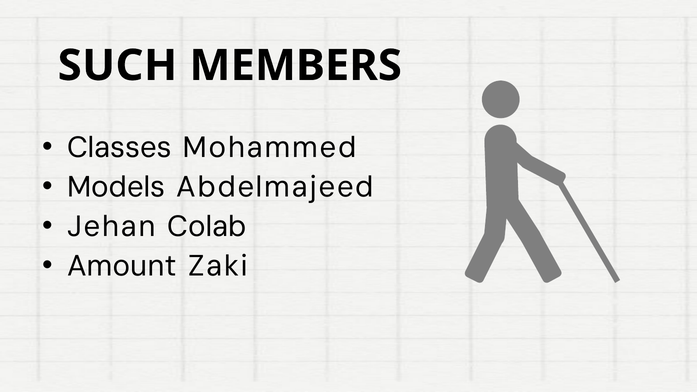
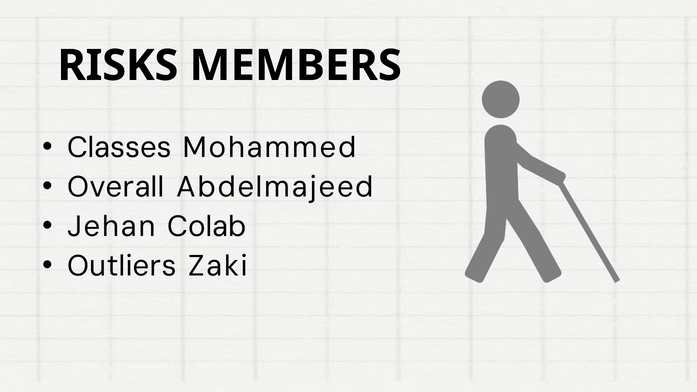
SUCH: SUCH -> RISKS
Models: Models -> Overall
Amount: Amount -> Outliers
